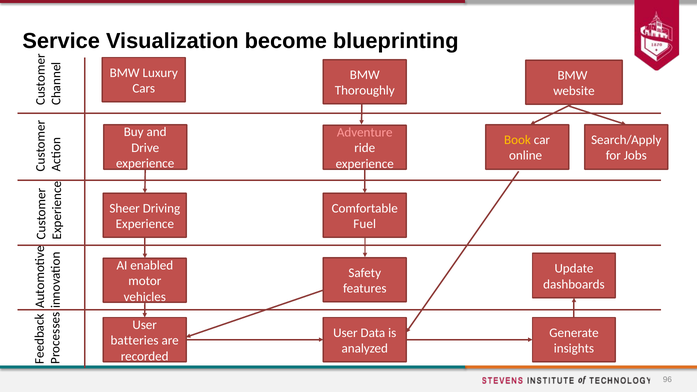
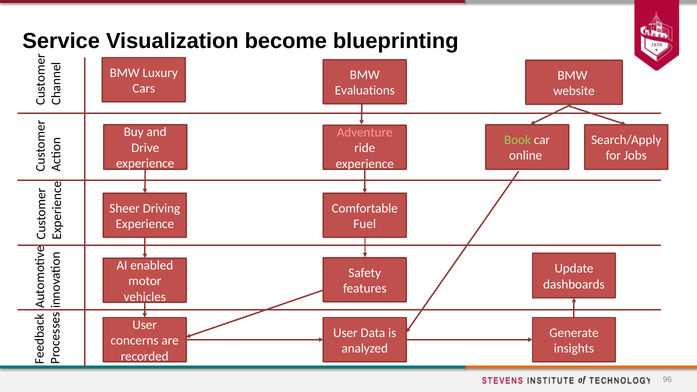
Thoroughly: Thoroughly -> Evaluations
Book colour: yellow -> light green
batteries: batteries -> concerns
